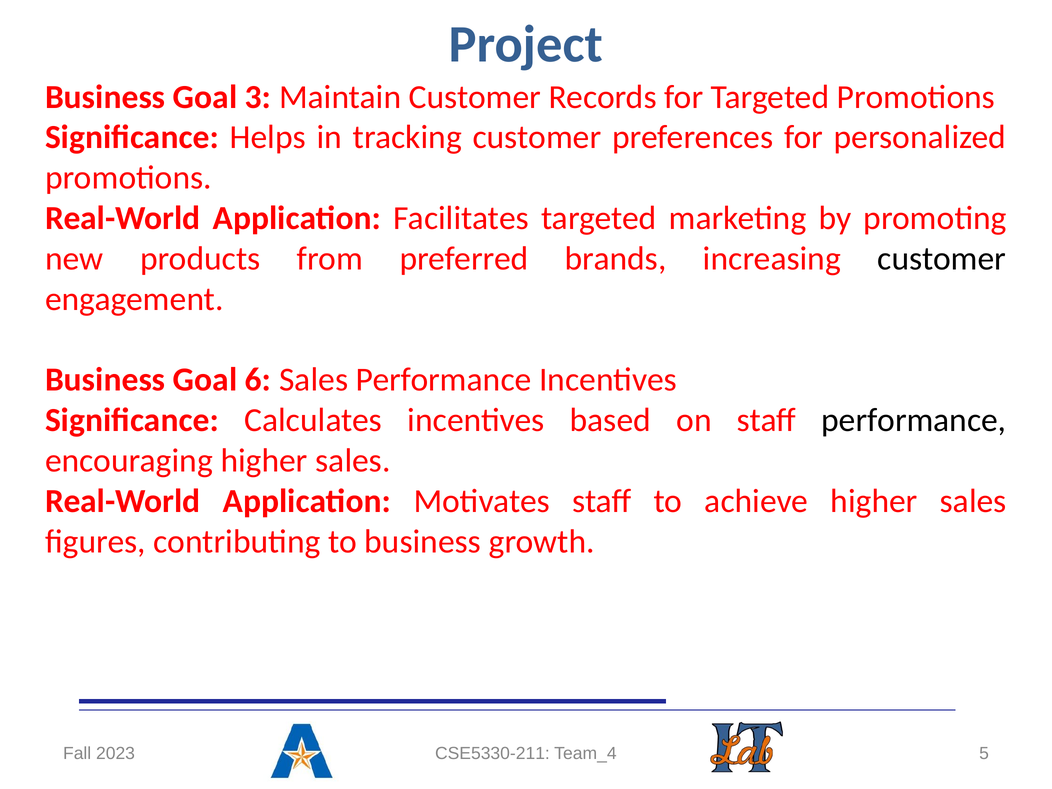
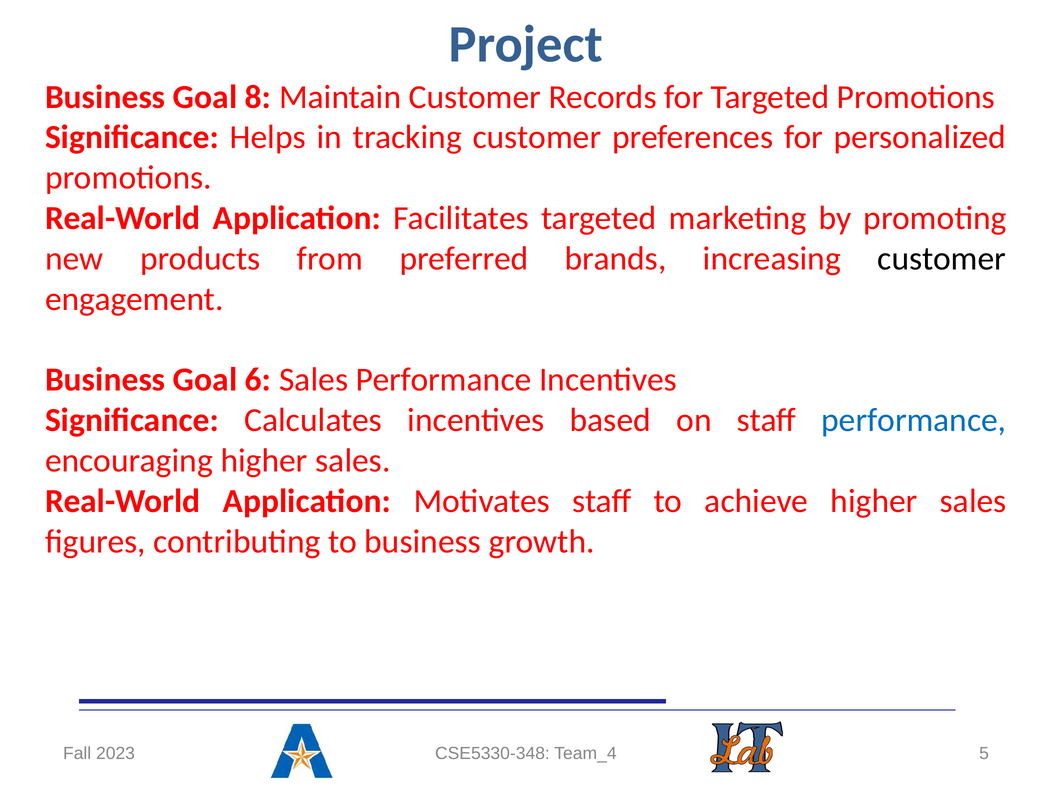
3: 3 -> 8
performance at (914, 420) colour: black -> blue
CSE5330-211: CSE5330-211 -> CSE5330-348
